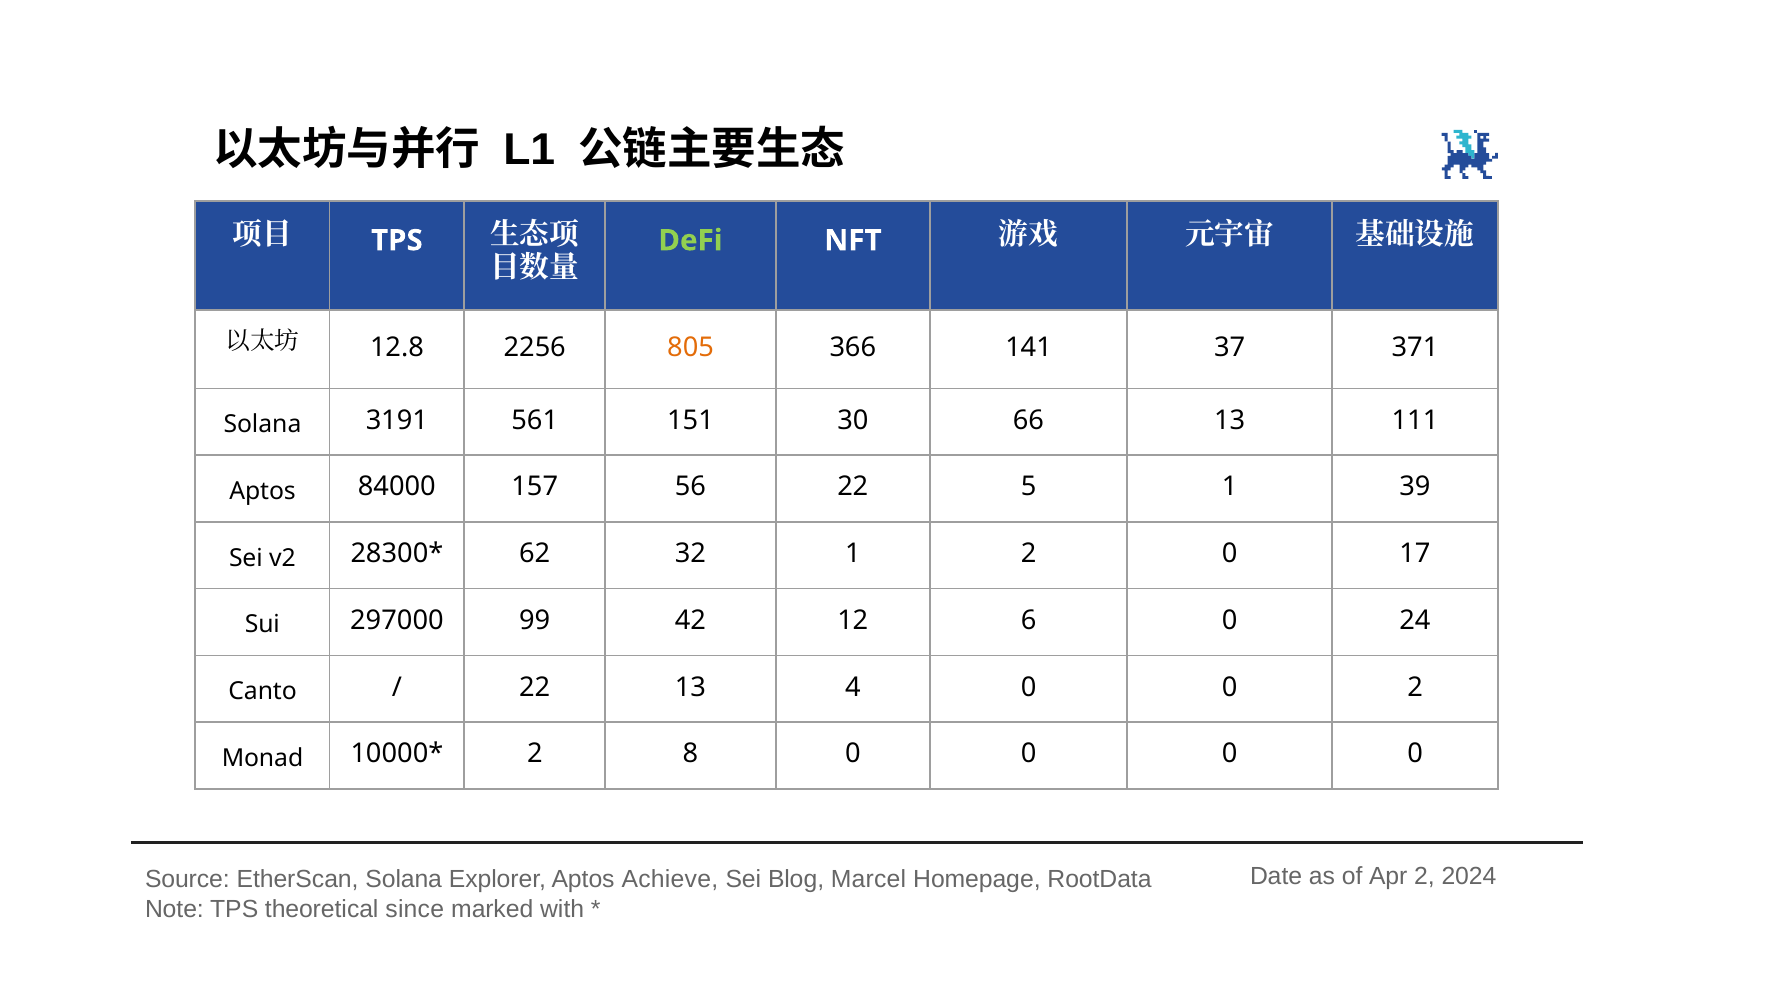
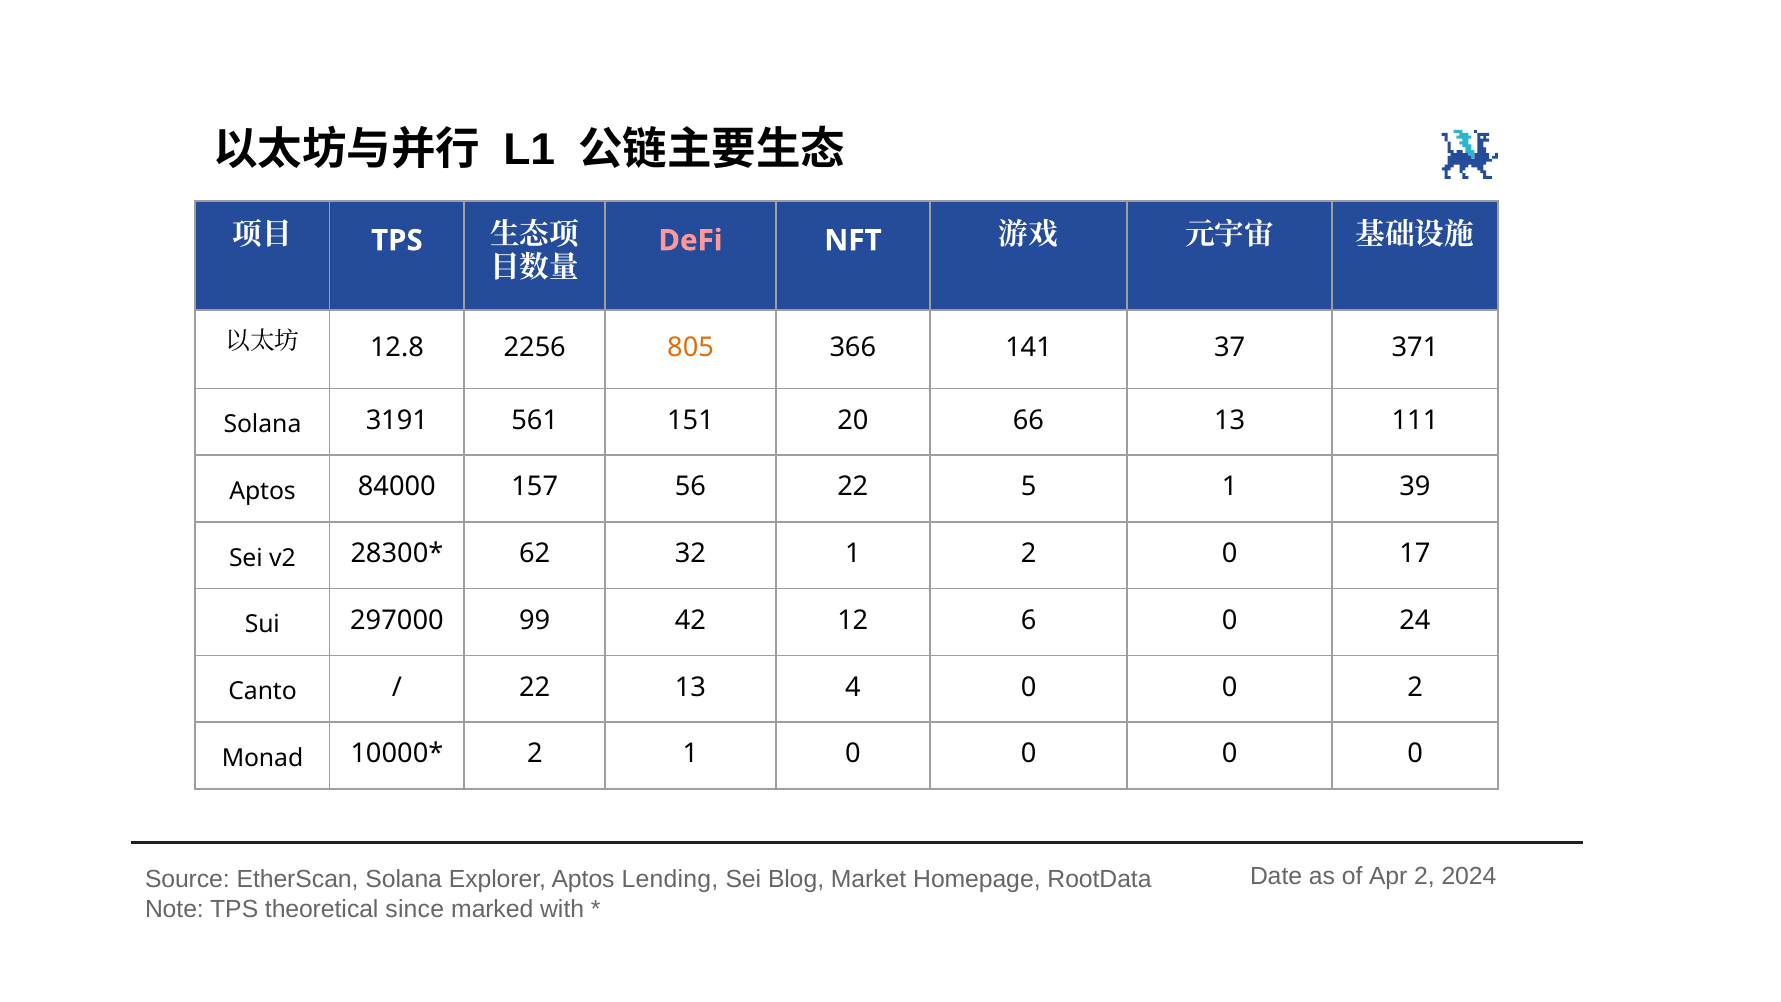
DeFi colour: light green -> pink
30: 30 -> 20
2 8: 8 -> 1
Achieve: Achieve -> Lending
Marcel: Marcel -> Market
